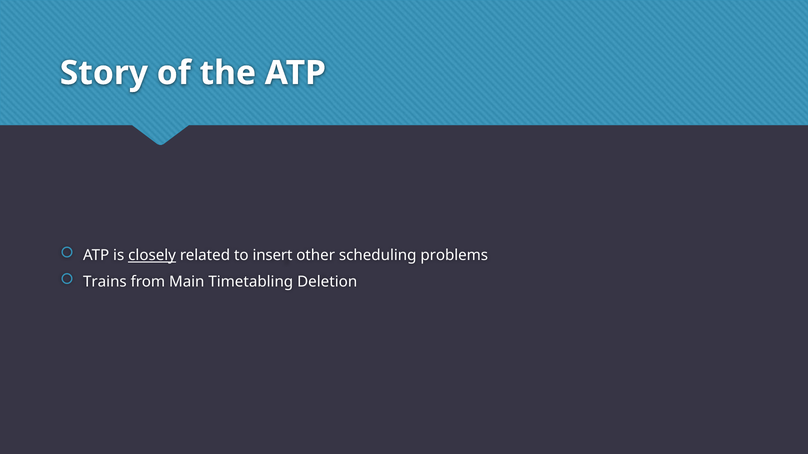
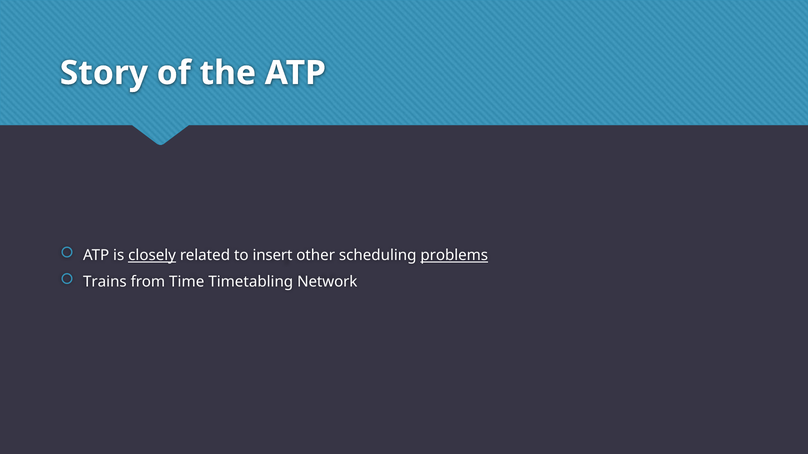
problems underline: none -> present
Main: Main -> Time
Deletion: Deletion -> Network
